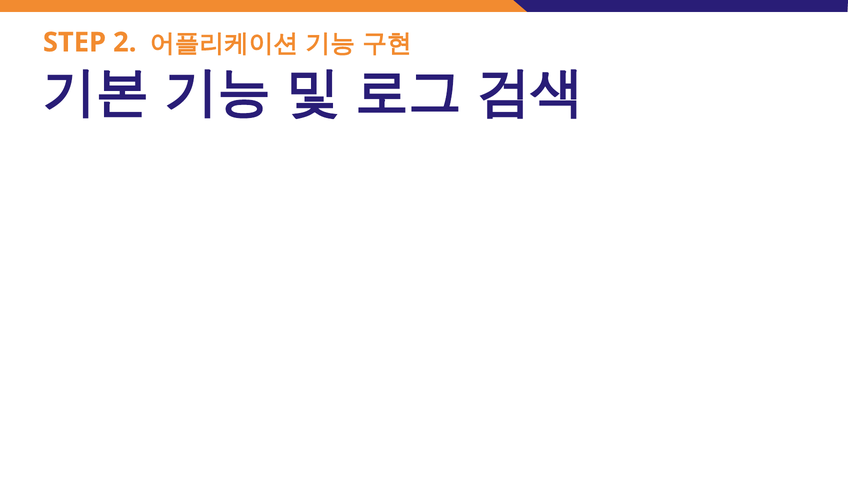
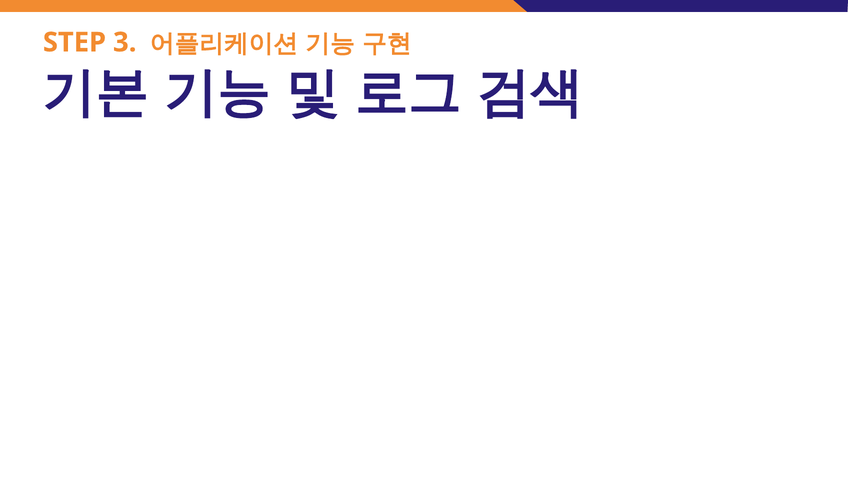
2: 2 -> 3
